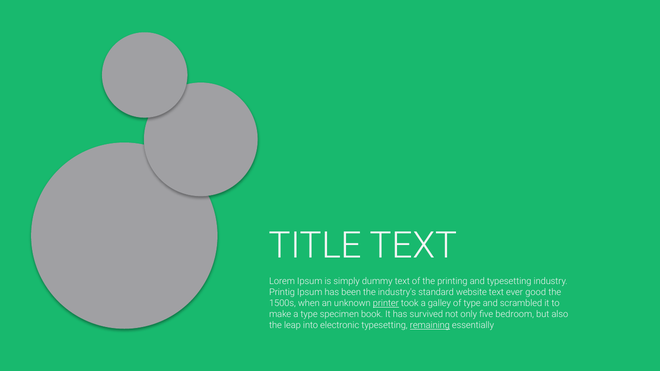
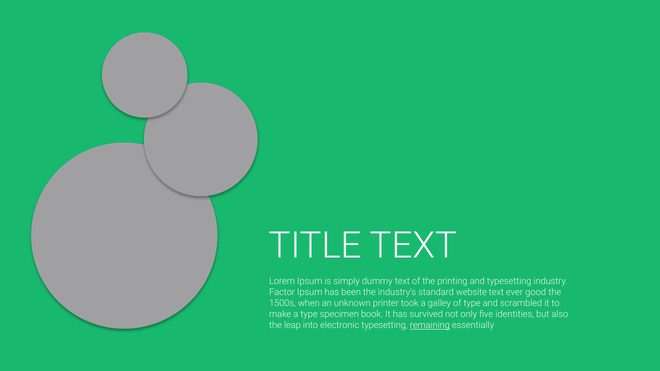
Printig: Printig -> Factor
printer underline: present -> none
bedroom: bedroom -> identities
